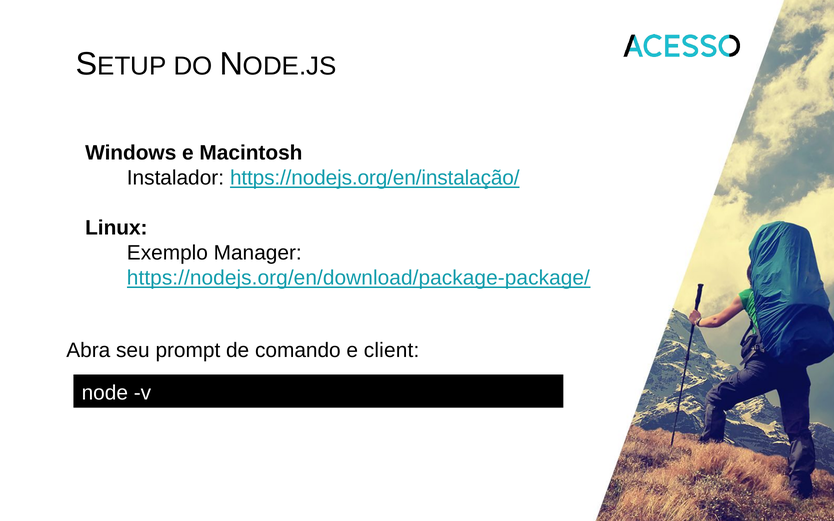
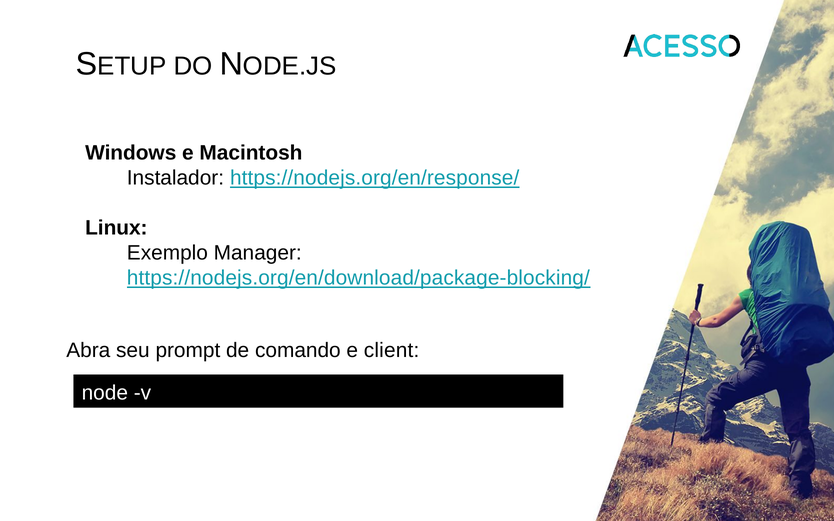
https://nodejs.org/en/instalação/: https://nodejs.org/en/instalação/ -> https://nodejs.org/en/response/
https://nodejs.org/en/download/package-package/: https://nodejs.org/en/download/package-package/ -> https://nodejs.org/en/download/package-blocking/
